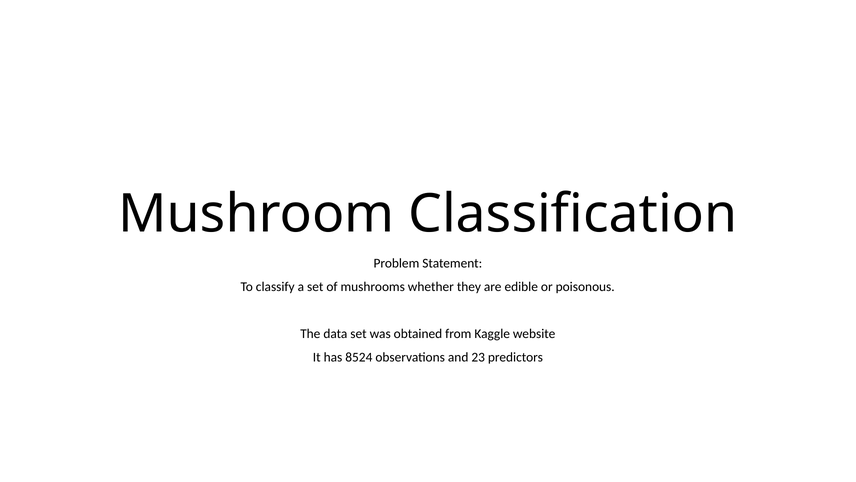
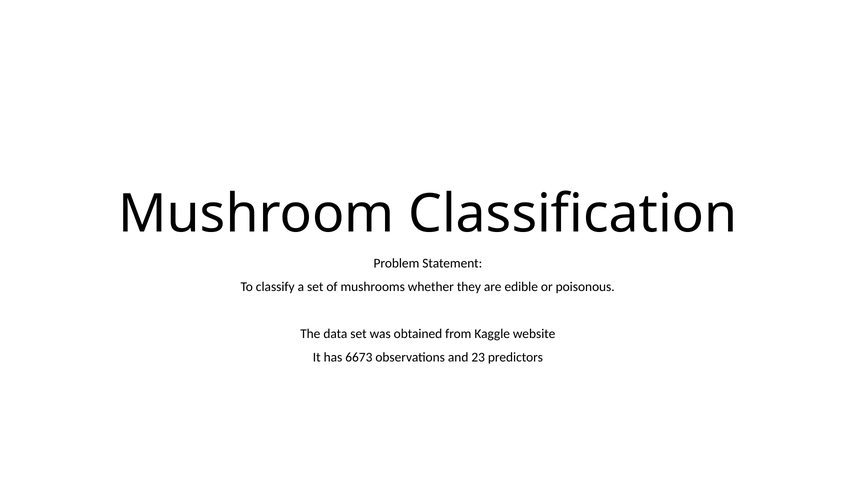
8524: 8524 -> 6673
